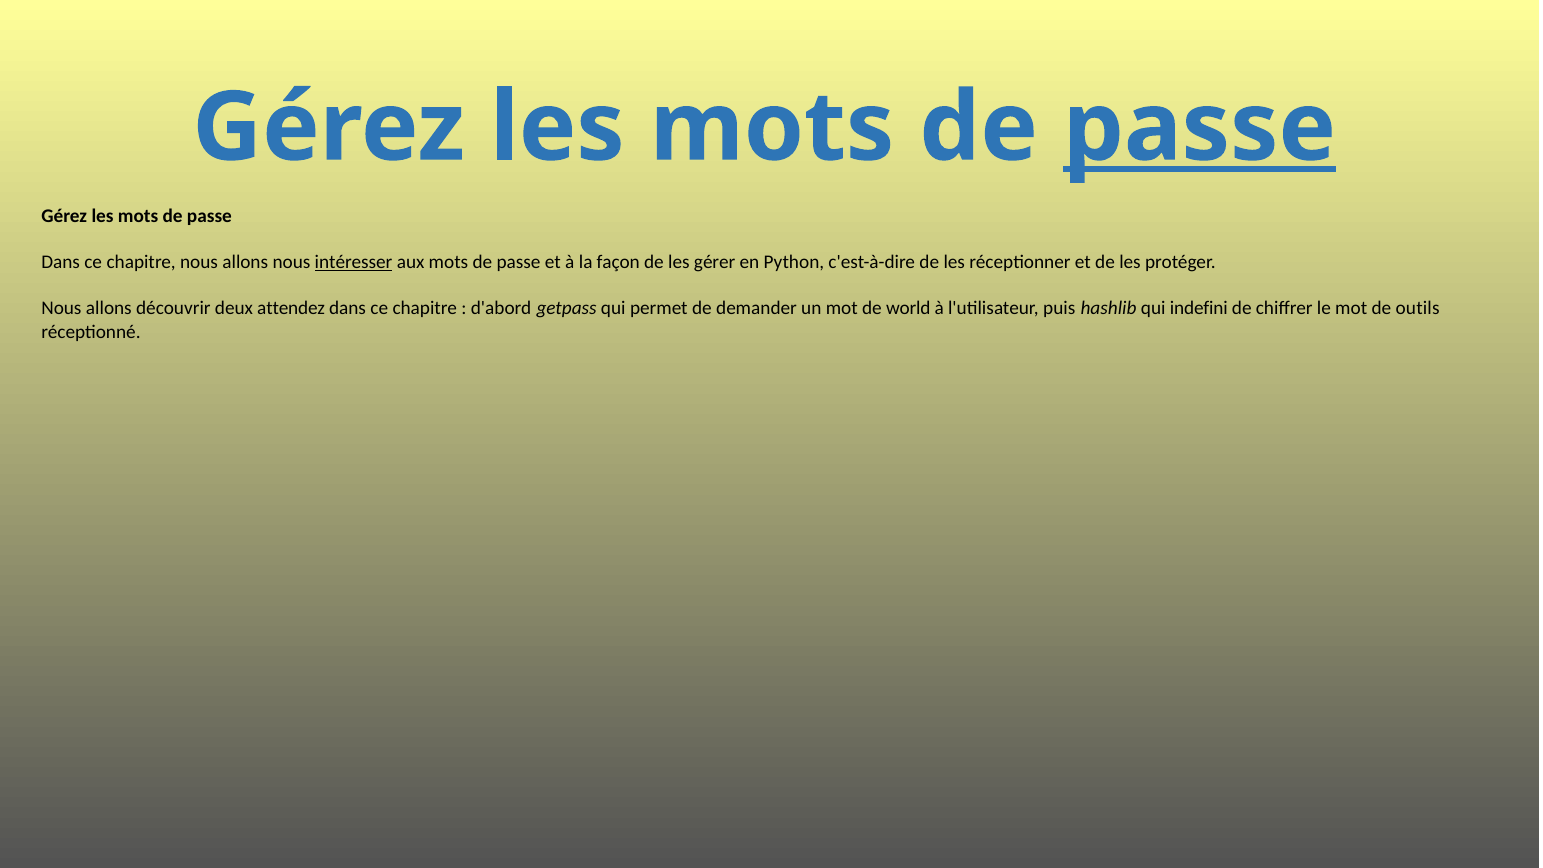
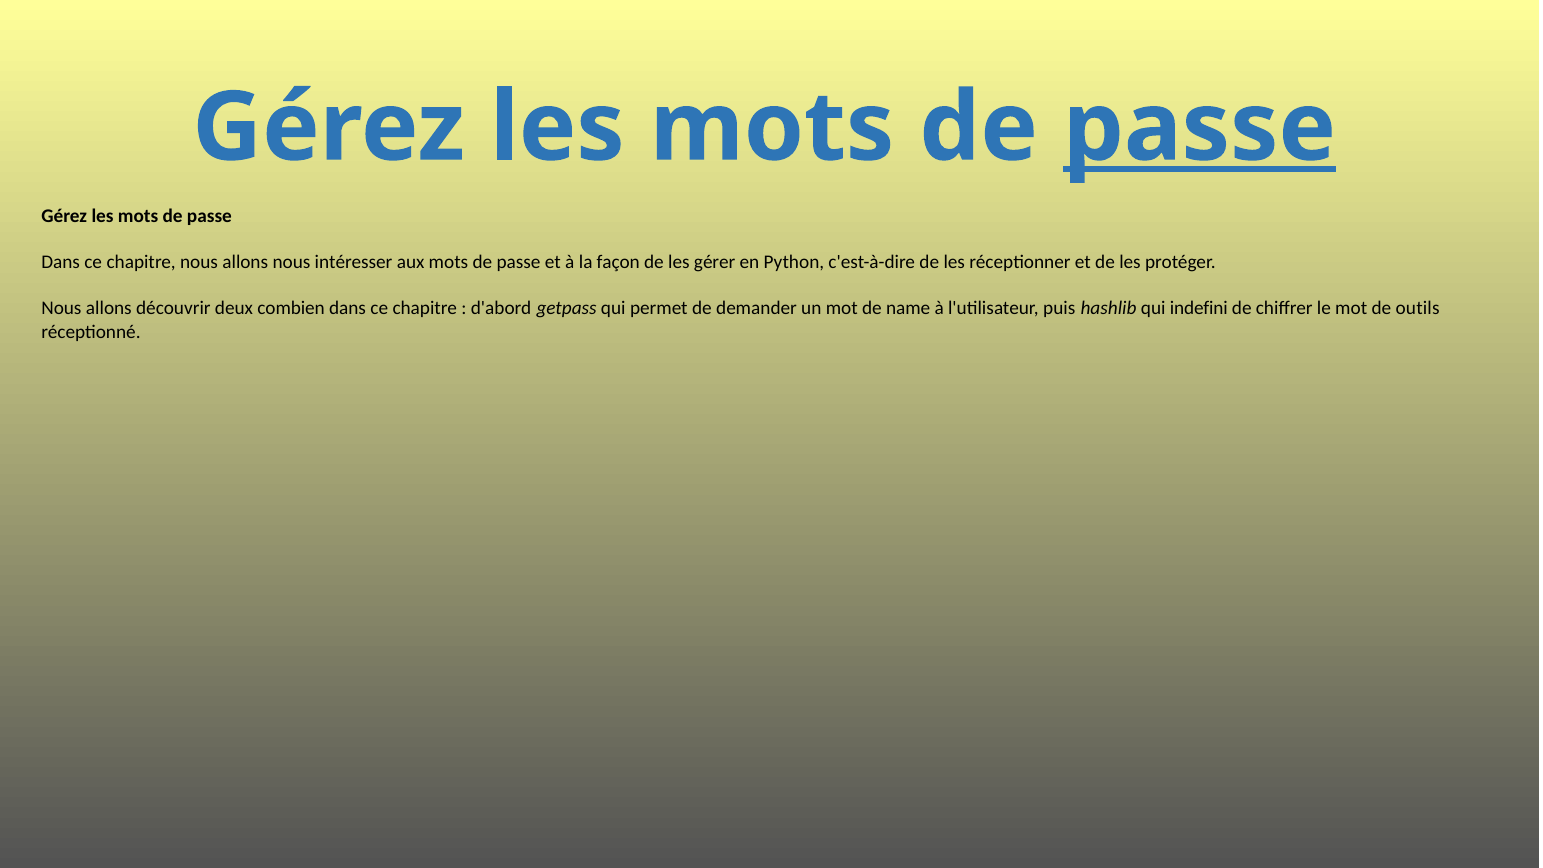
intéresser underline: present -> none
attendez: attendez -> combien
world: world -> name
